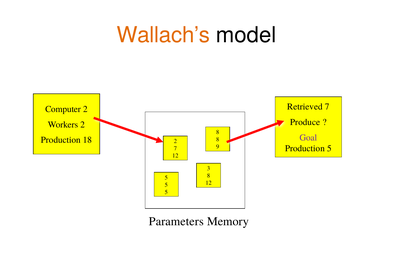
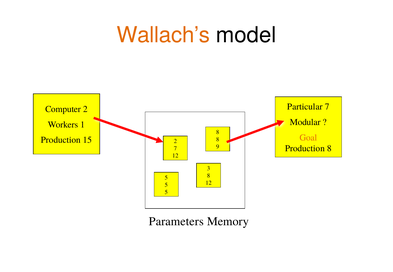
Retrieved: Retrieved -> Particular
Produce: Produce -> Modular
Workers 2: 2 -> 1
Goal colour: purple -> orange
18: 18 -> 15
Production 5: 5 -> 8
